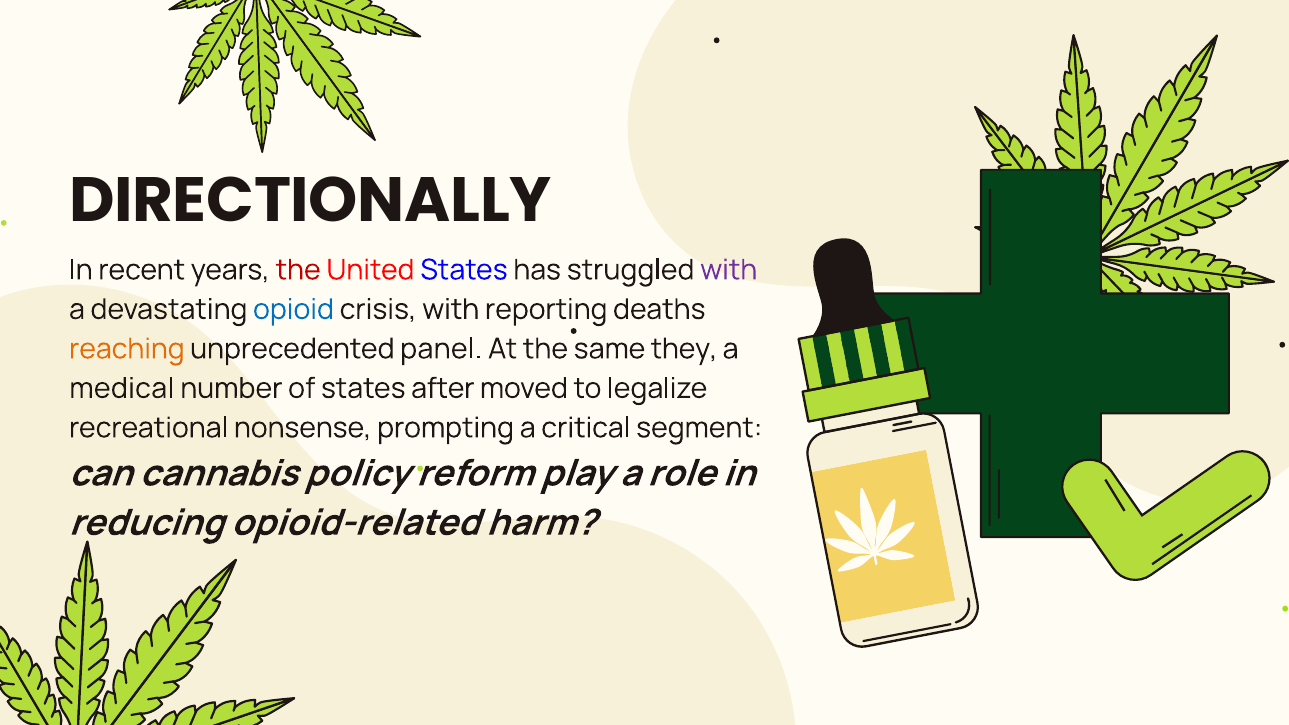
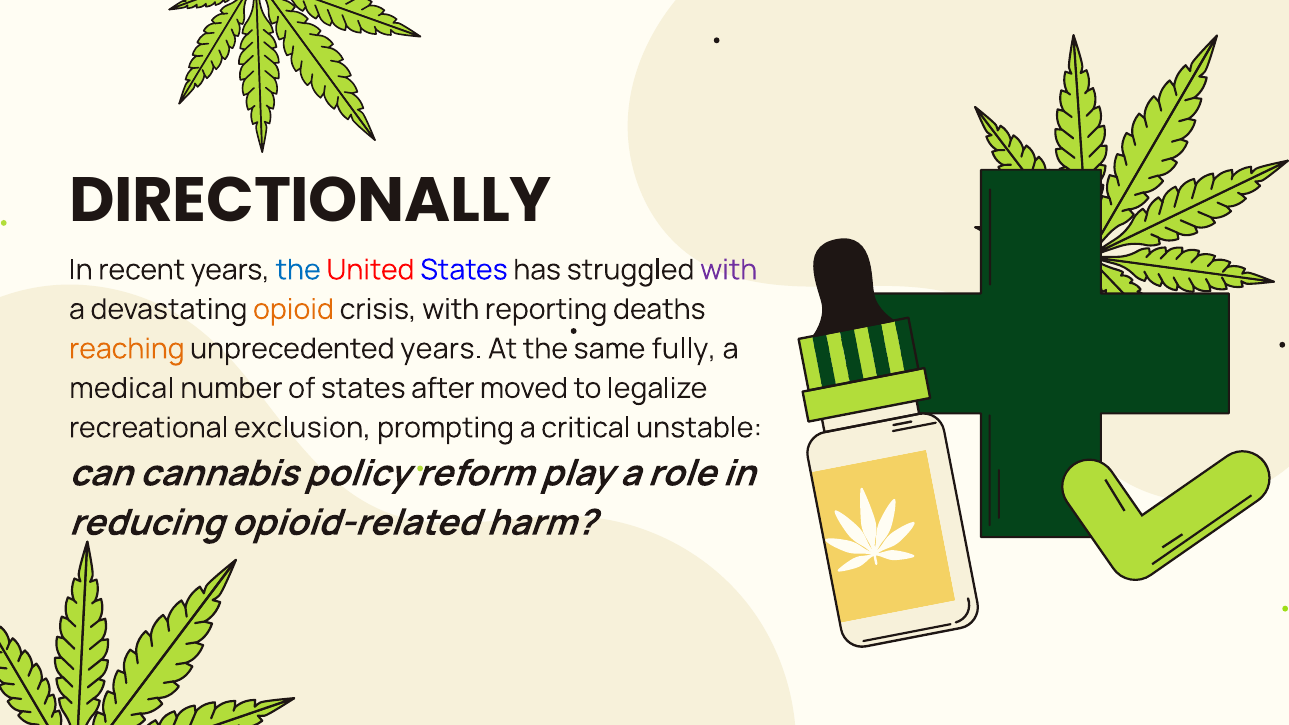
the at (298, 270) colour: red -> blue
opioid colour: blue -> orange
unprecedented panel: panel -> years
they: they -> fully
nonsense: nonsense -> exclusion
segment: segment -> unstable
